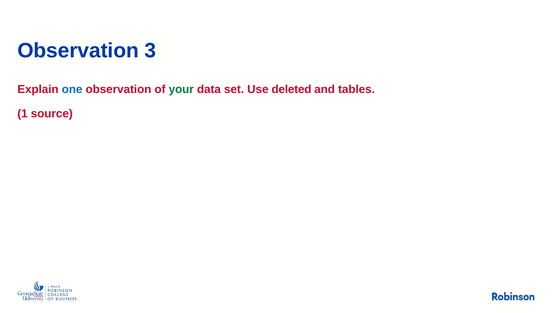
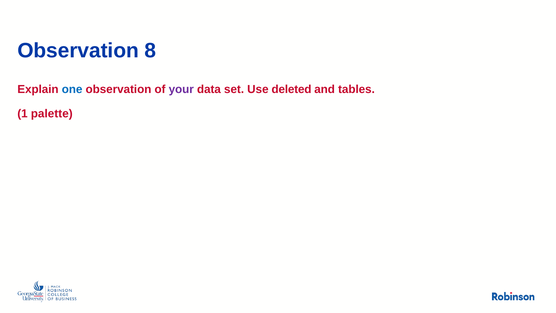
3: 3 -> 8
your colour: green -> purple
source: source -> palette
